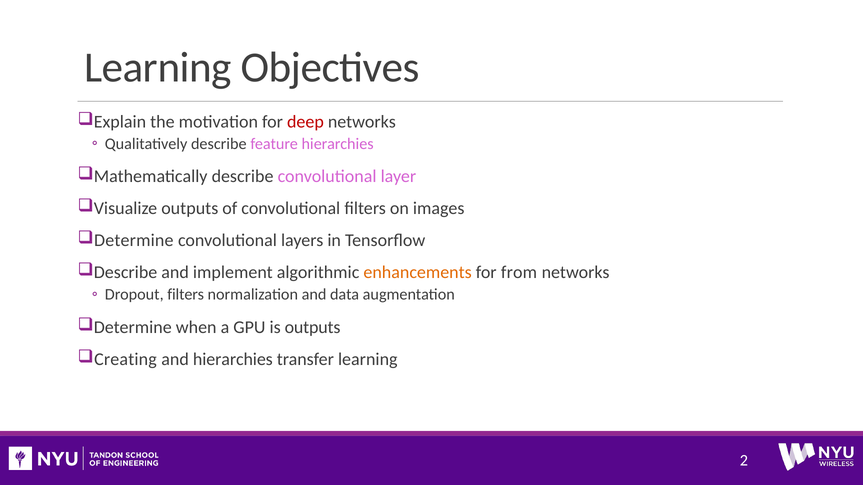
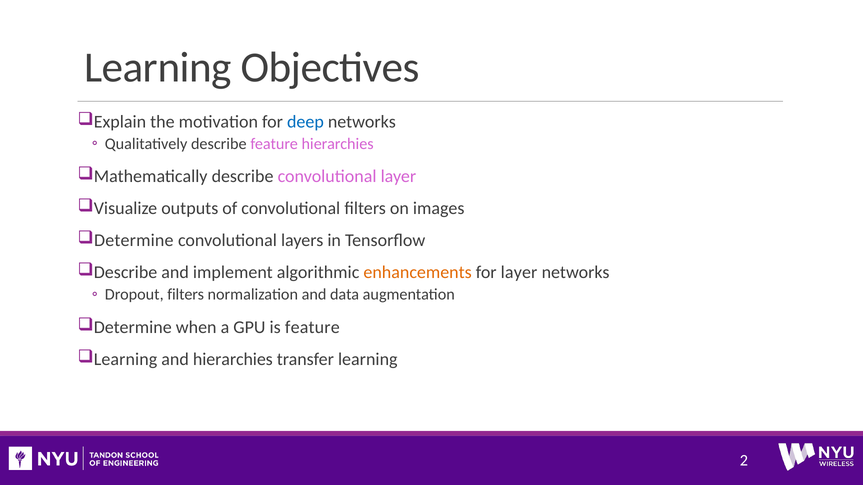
deep colour: red -> blue
for from: from -> layer
is outputs: outputs -> feature
Creating at (125, 360): Creating -> Learning
